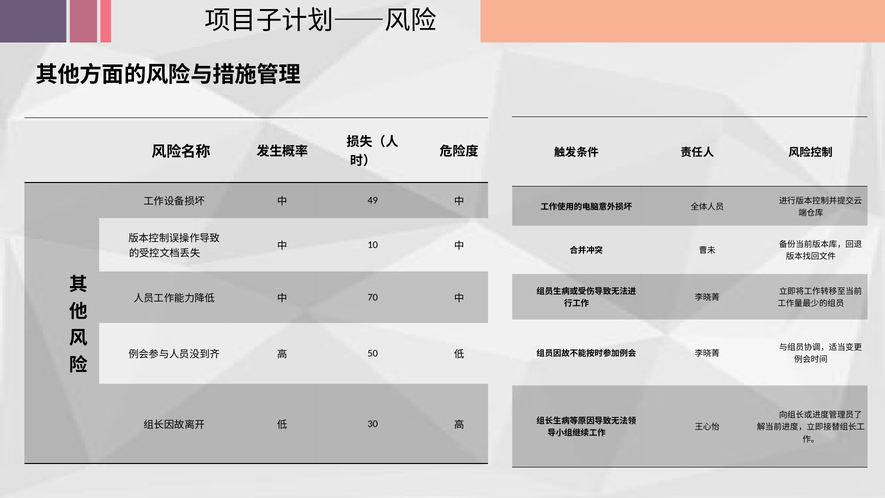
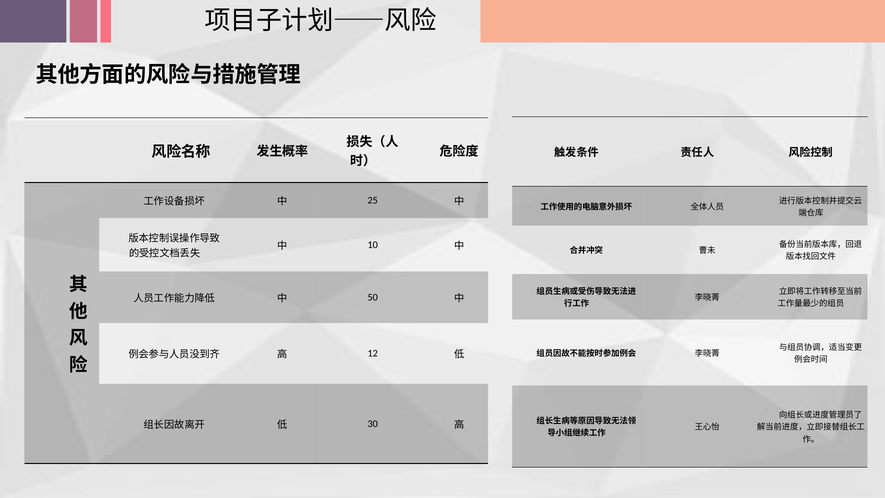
49: 49 -> 25
70: 70 -> 50
50: 50 -> 12
